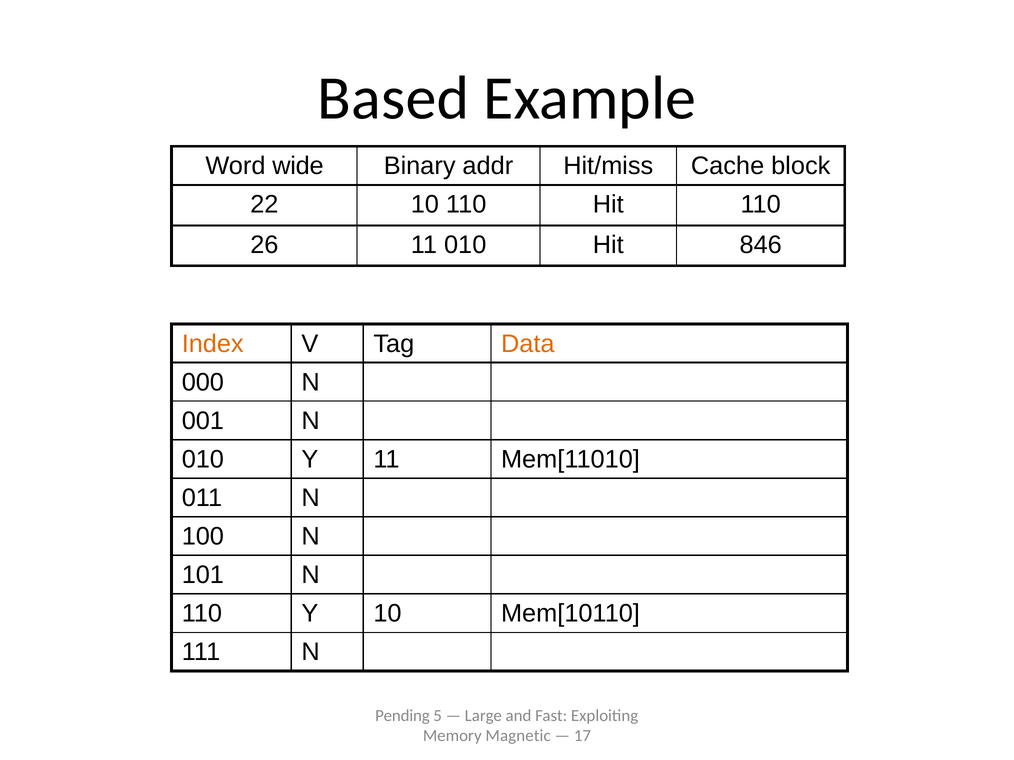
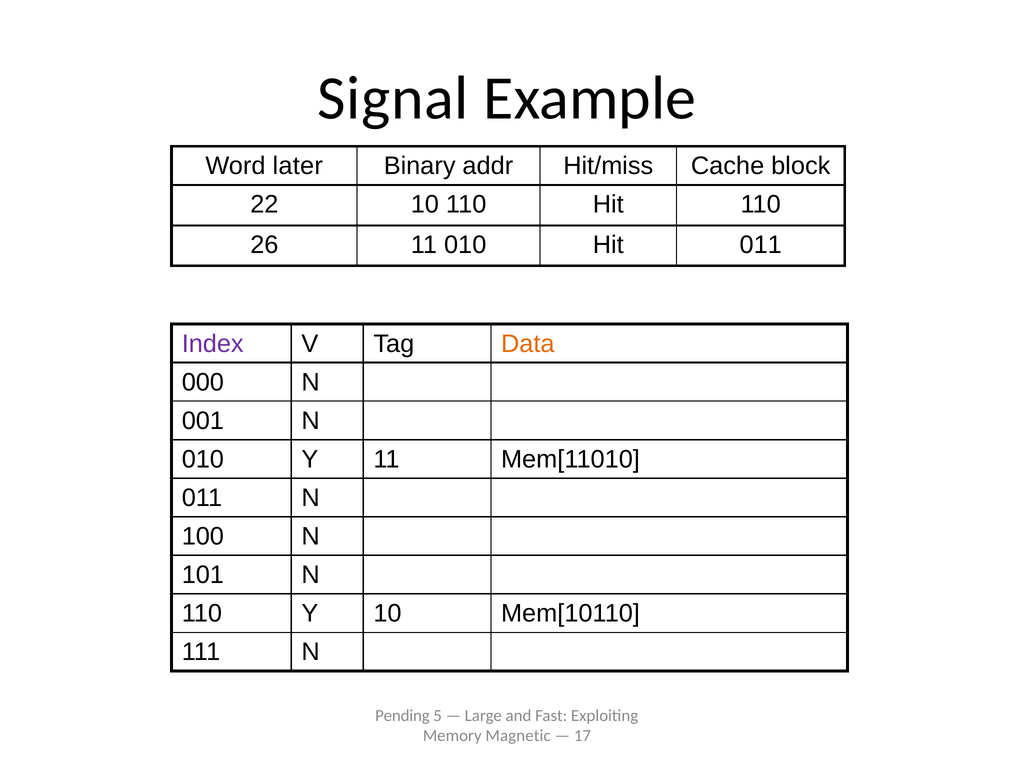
Based: Based -> Signal
wide: wide -> later
Hit 846: 846 -> 011
Index colour: orange -> purple
